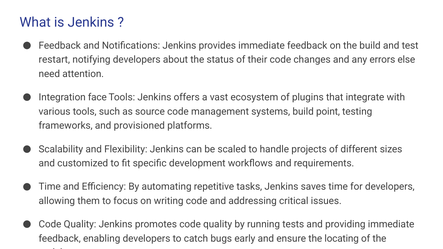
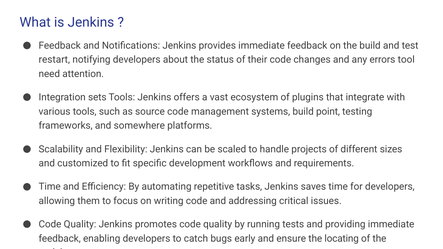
else: else -> tool
face: face -> sets
provisioned: provisioned -> somewhere
